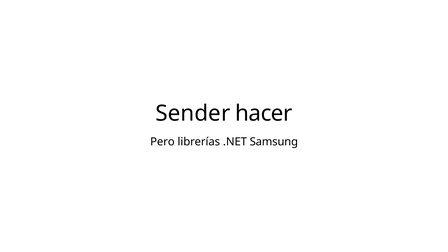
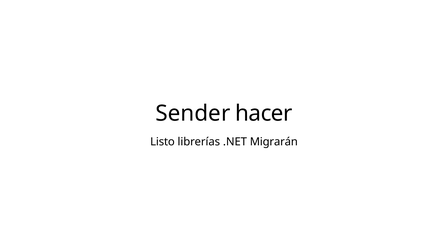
Pero: Pero -> Listo
Samsung: Samsung -> Migrarán
